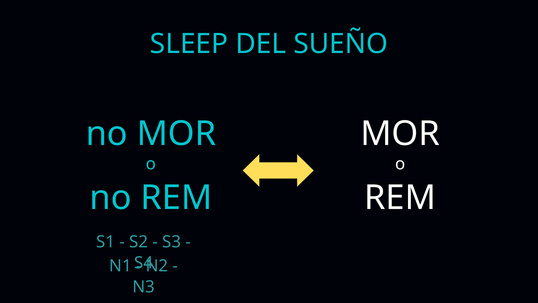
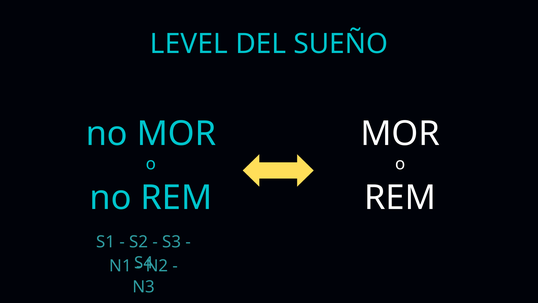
SLEEP: SLEEP -> LEVEL
